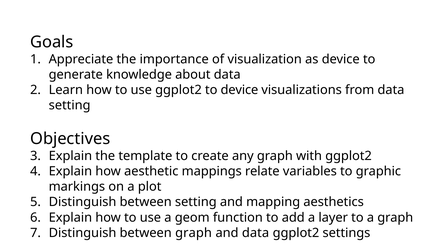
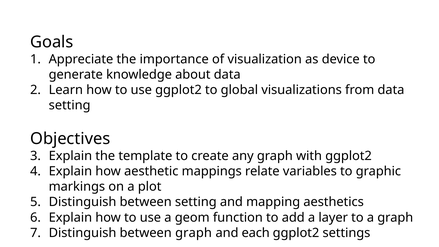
to device: device -> global
and data: data -> each
